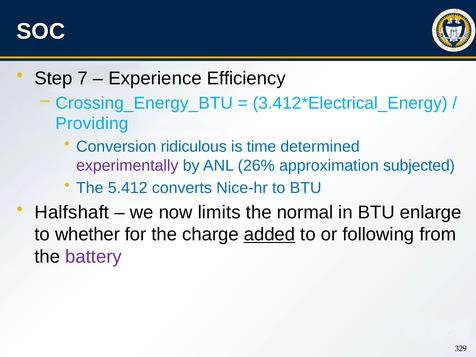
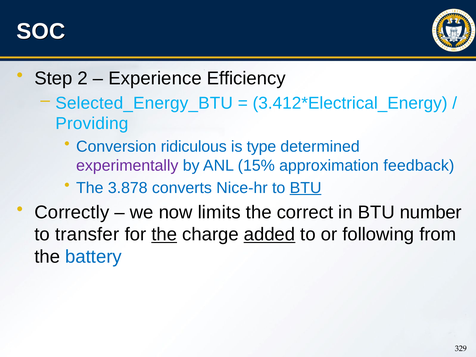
7: 7 -> 2
Crossing_Energy_BTU: Crossing_Energy_BTU -> Selected_Energy_BTU
time: time -> type
26%: 26% -> 15%
subjected: subjected -> feedback
5.412: 5.412 -> 3.878
BTU at (306, 188) underline: none -> present
Halfshaft: Halfshaft -> Correctly
normal: normal -> correct
enlarge: enlarge -> number
whether: whether -> transfer
the at (164, 235) underline: none -> present
battery colour: purple -> blue
